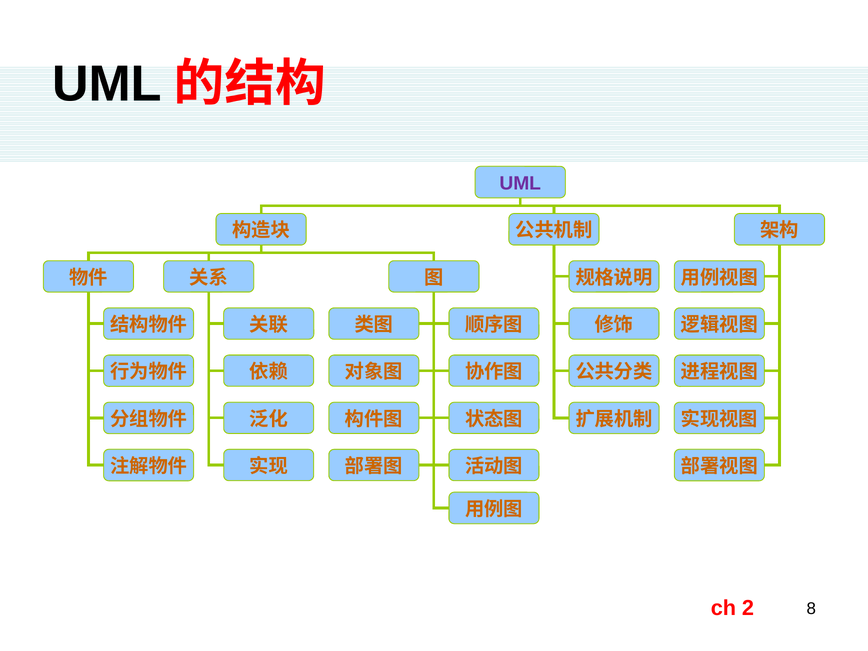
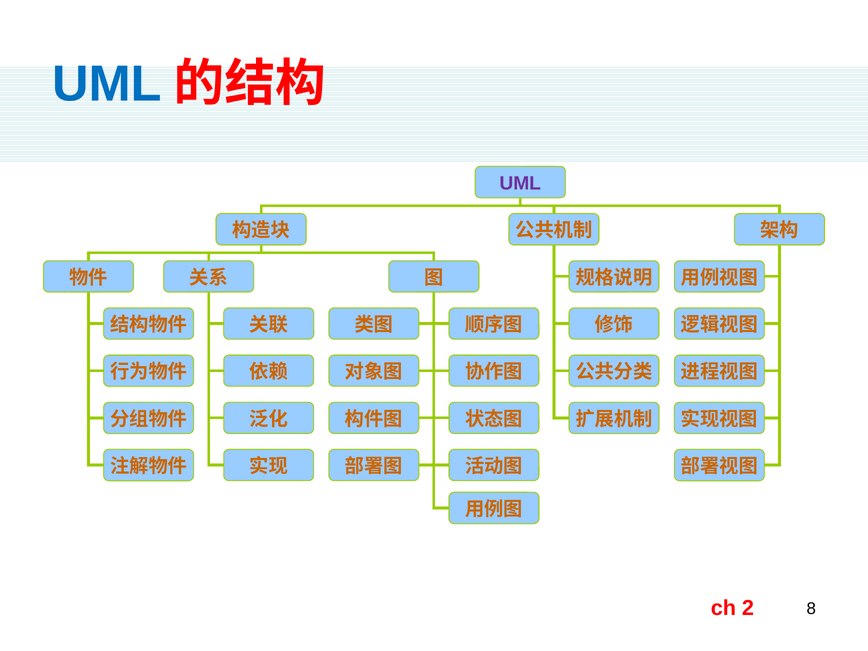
UML at (107, 84) colour: black -> blue
